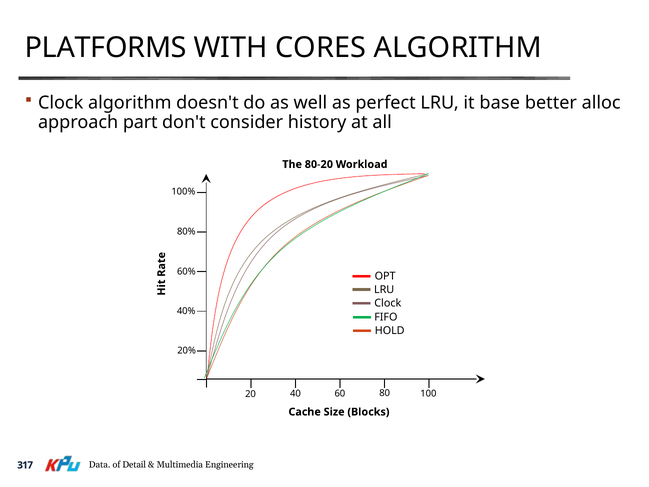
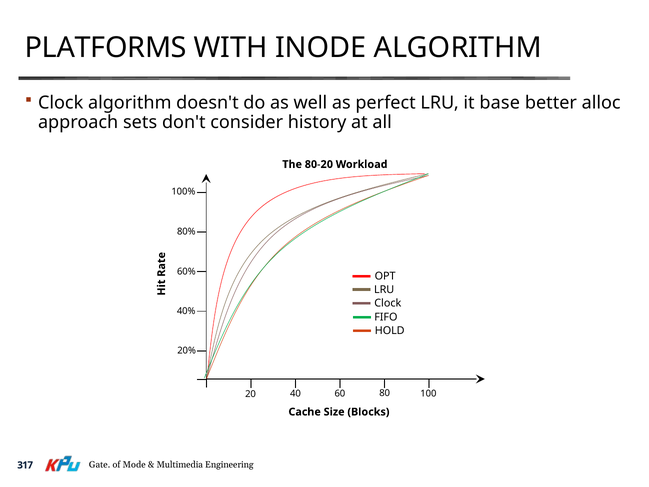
CORES: CORES -> INODE
part: part -> sets
Data: Data -> Gate
Detail: Detail -> Mode
